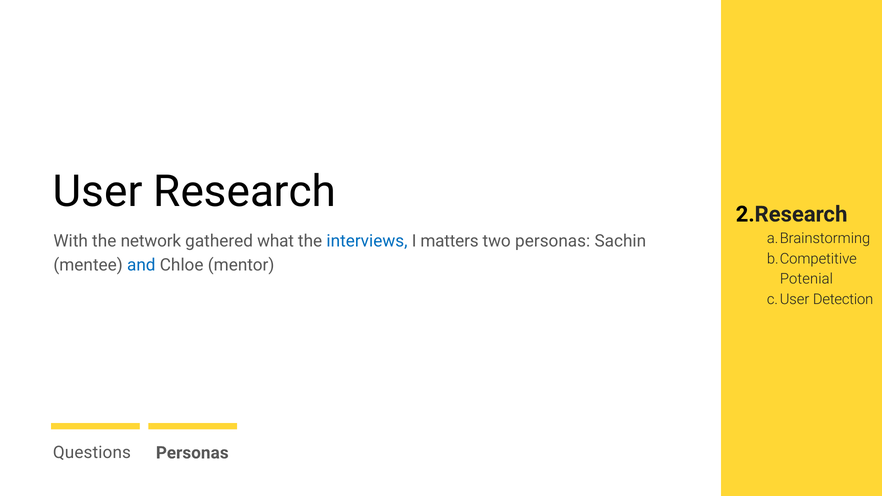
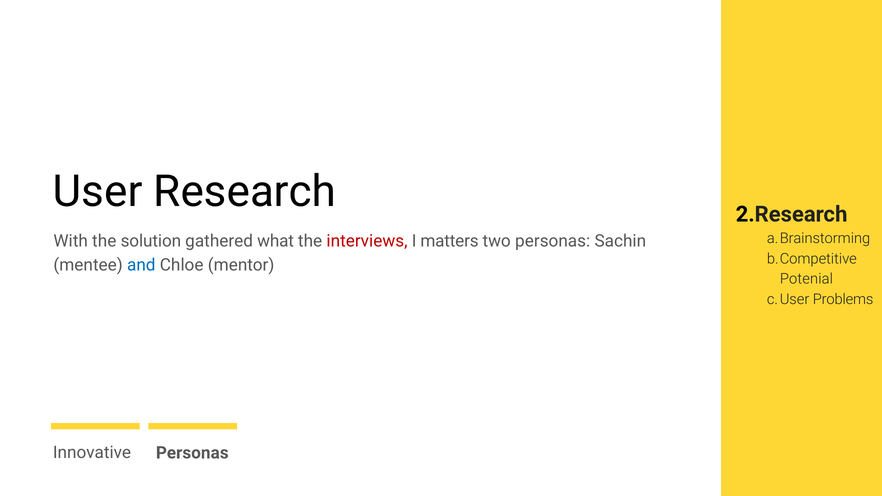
network: network -> solution
interviews colour: blue -> red
Detection: Detection -> Problems
Questions: Questions -> Innovative
